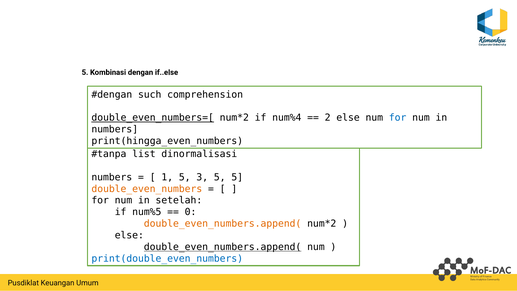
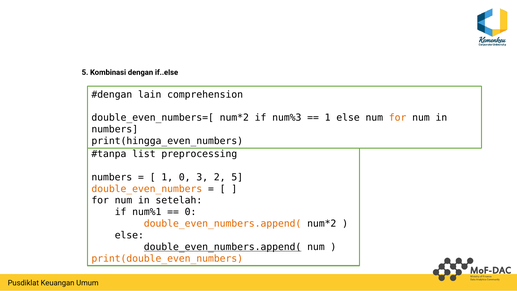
such: such -> lain
double_even_numbers=[ underline: present -> none
num%4: num%4 -> num%3
2 at (328, 118): 2 -> 1
for at (398, 118) colour: blue -> orange
dinormalisasi: dinormalisasi -> preprocessing
1 5: 5 -> 0
3 5: 5 -> 2
num%5: num%5 -> num%1
print(double_even_numbers colour: blue -> orange
